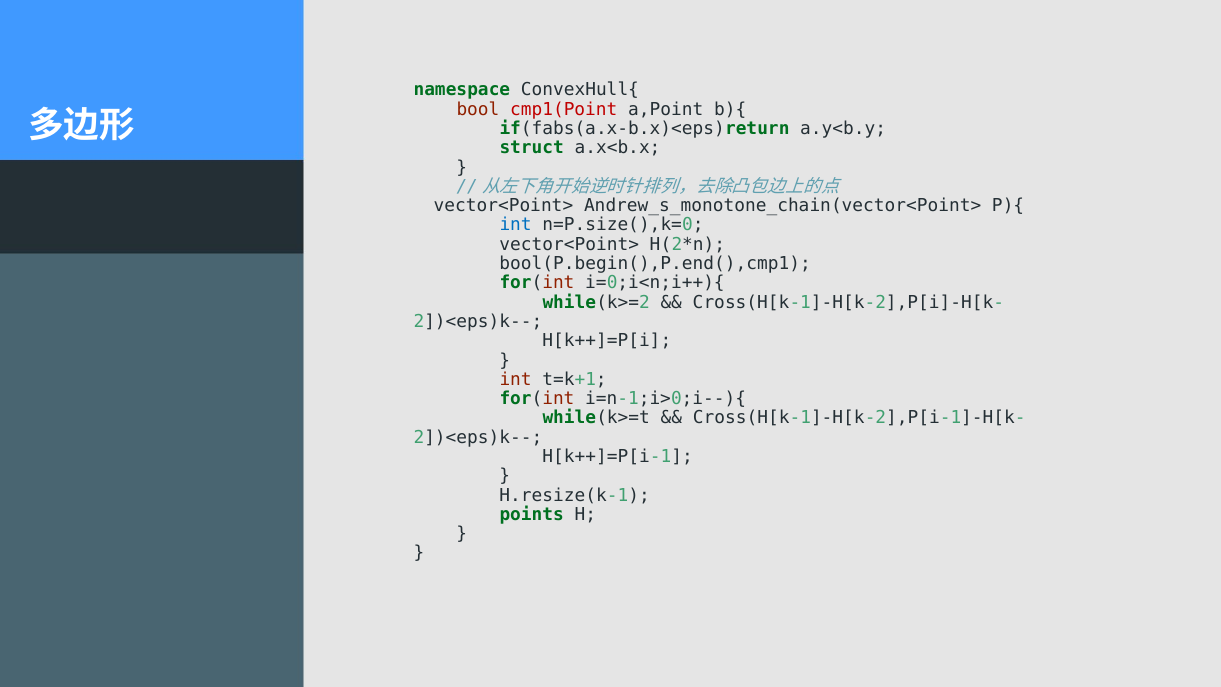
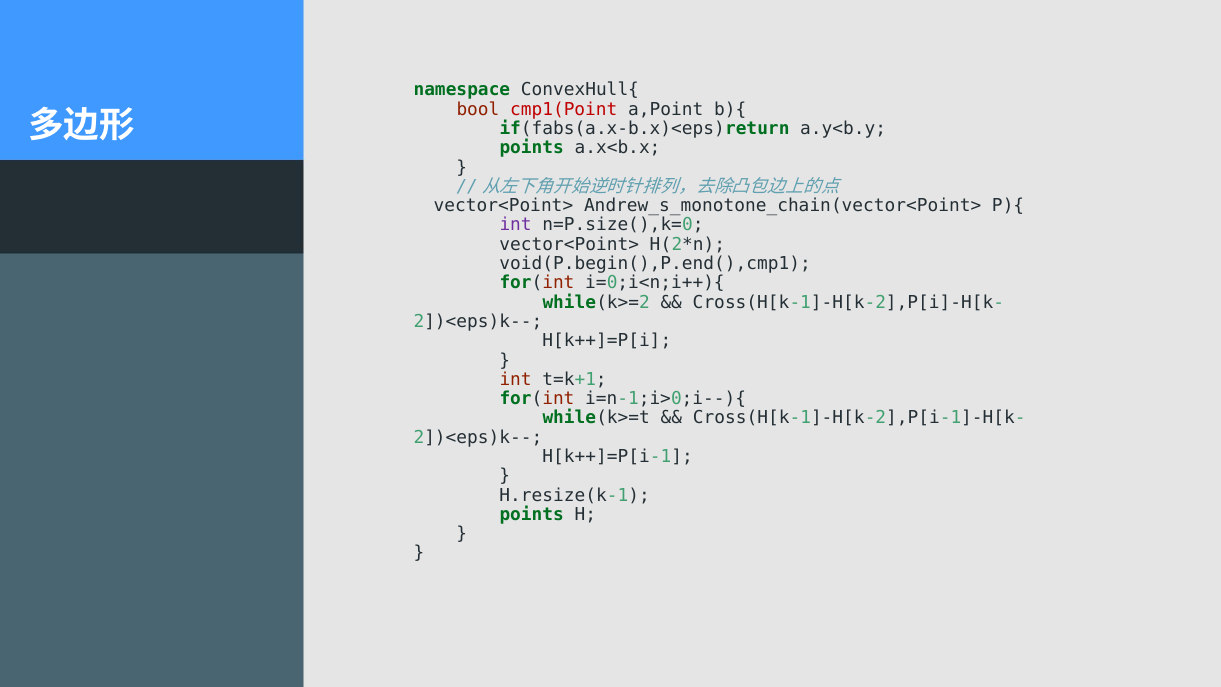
struct at (532, 148): struct -> points
int at (516, 225) colour: blue -> purple
bool(P.begin(),P.end(),cmp1: bool(P.begin(),P.end(),cmp1 -> void(P.begin(),P.end(),cmp1
